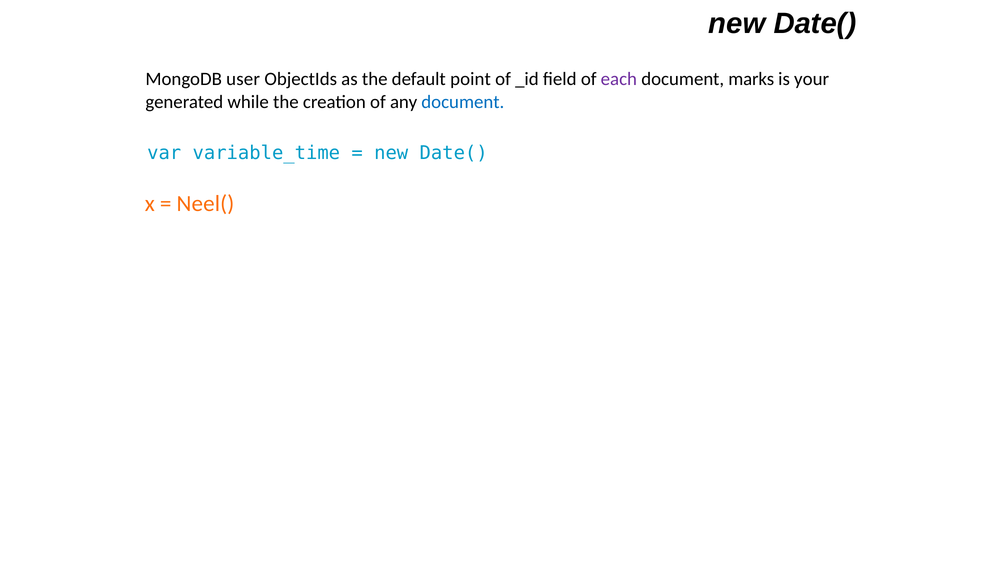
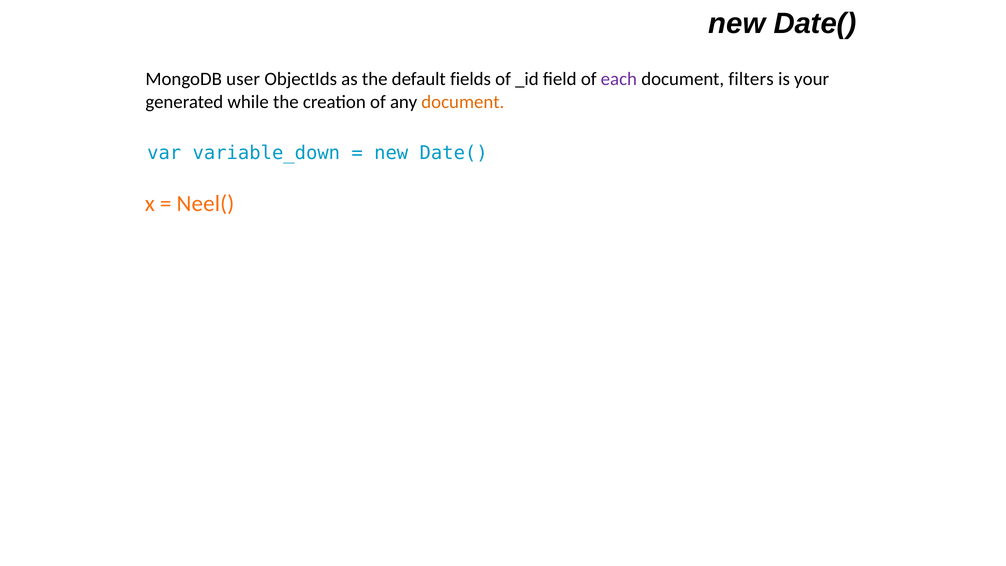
point: point -> fields
marks: marks -> filters
document at (463, 102) colour: blue -> orange
variable_time: variable_time -> variable_down
